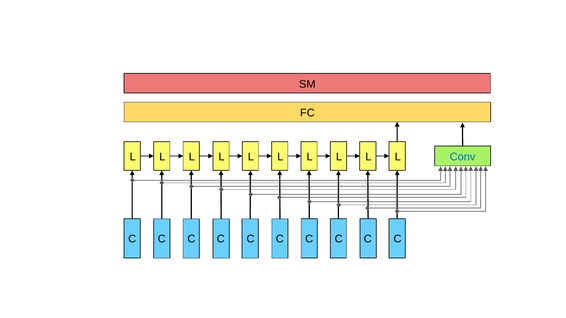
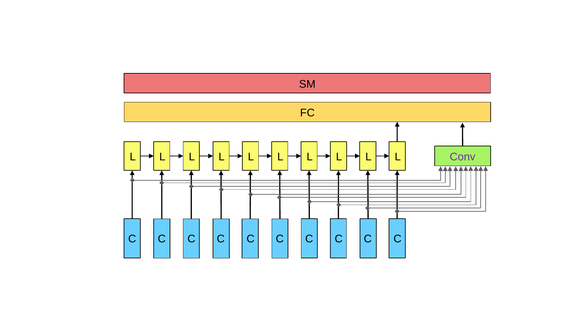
Conv colour: blue -> purple
